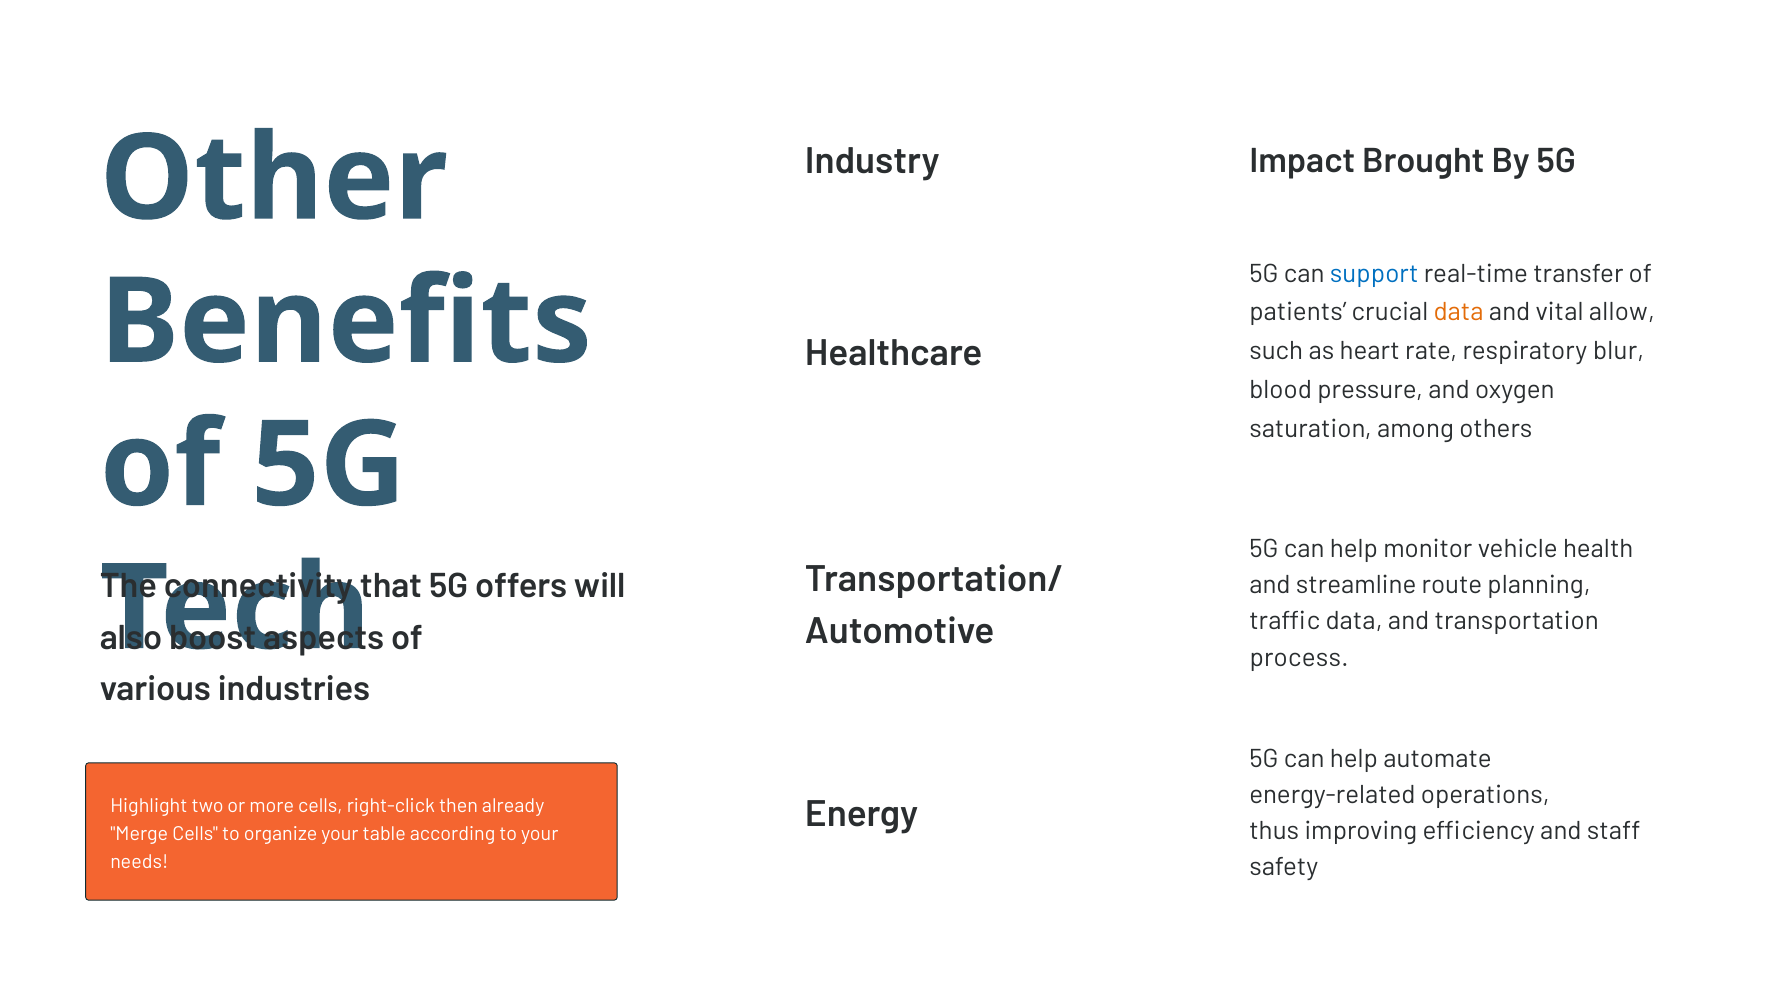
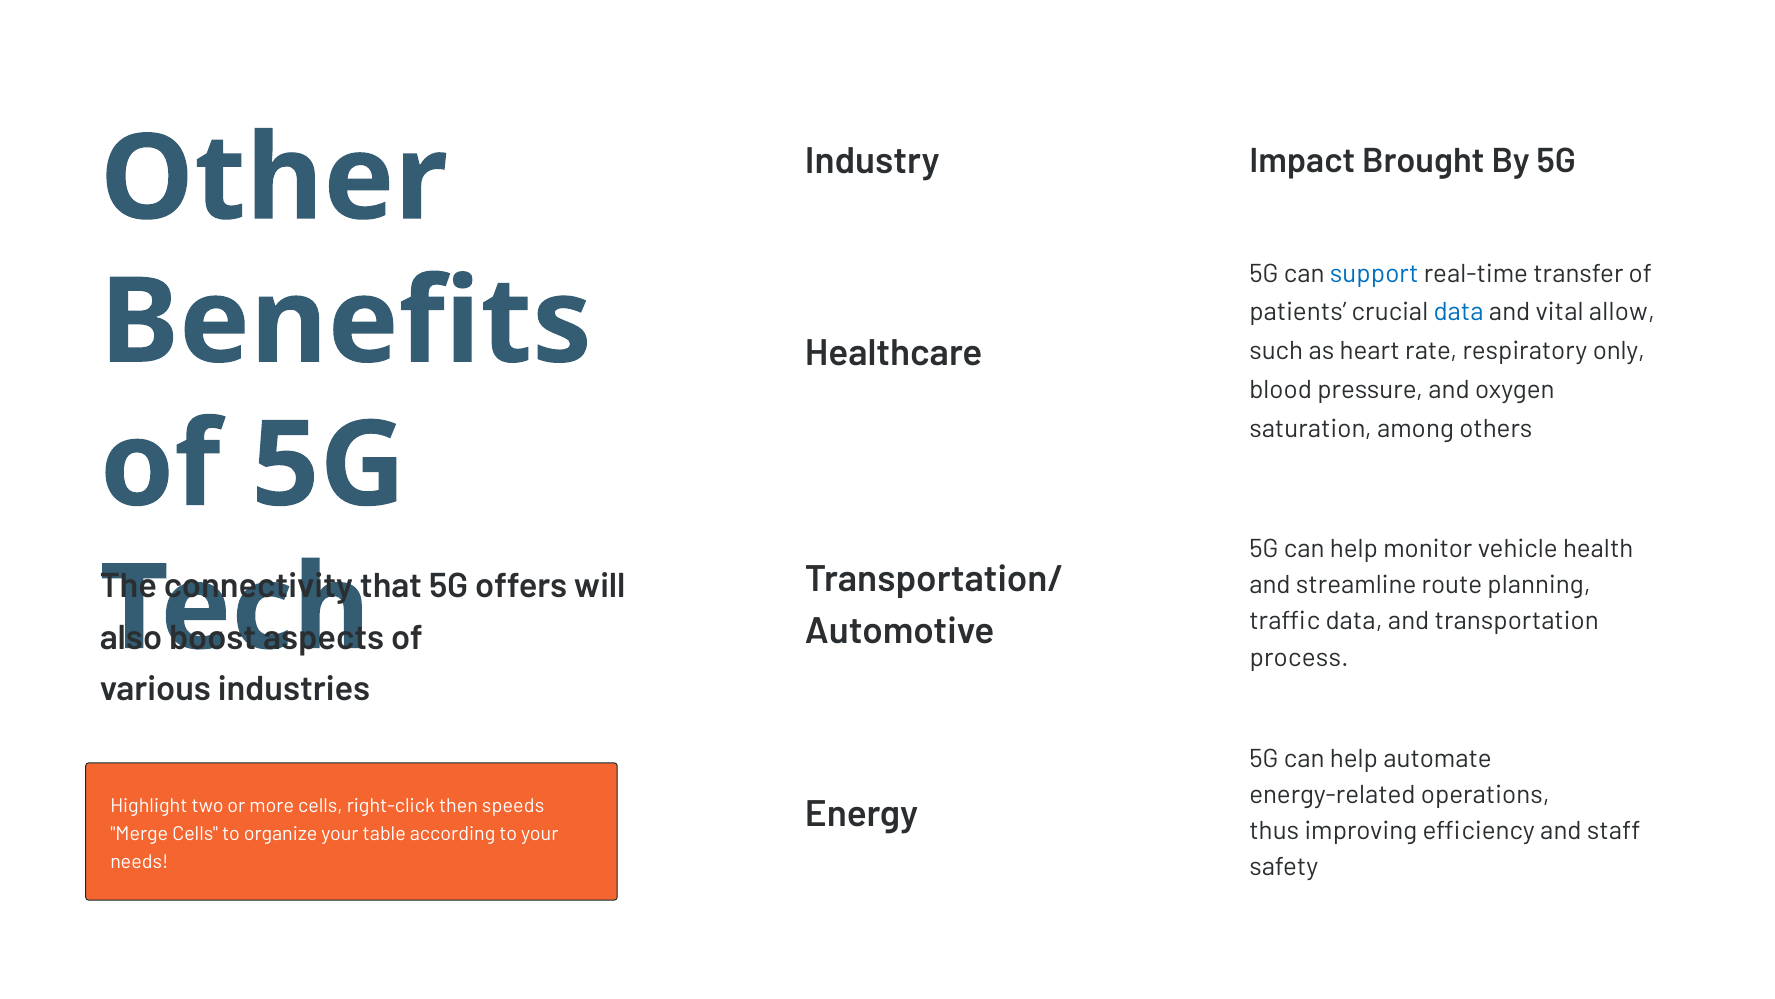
data at (1459, 312) colour: orange -> blue
blur: blur -> only
already: already -> speeds
